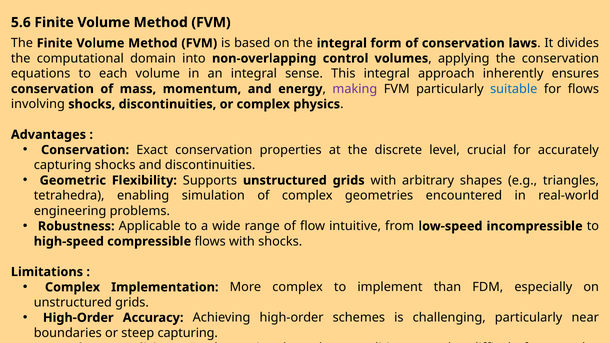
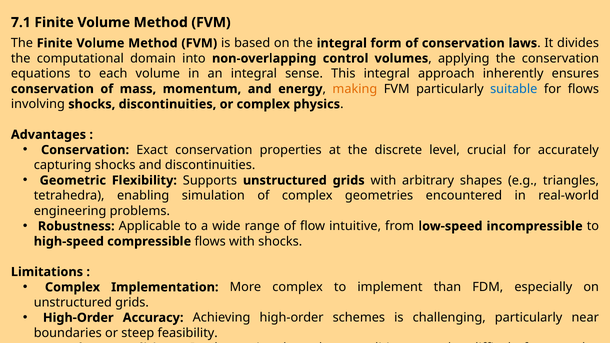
5.6: 5.6 -> 7.1
making colour: purple -> orange
steep capturing: capturing -> feasibility
